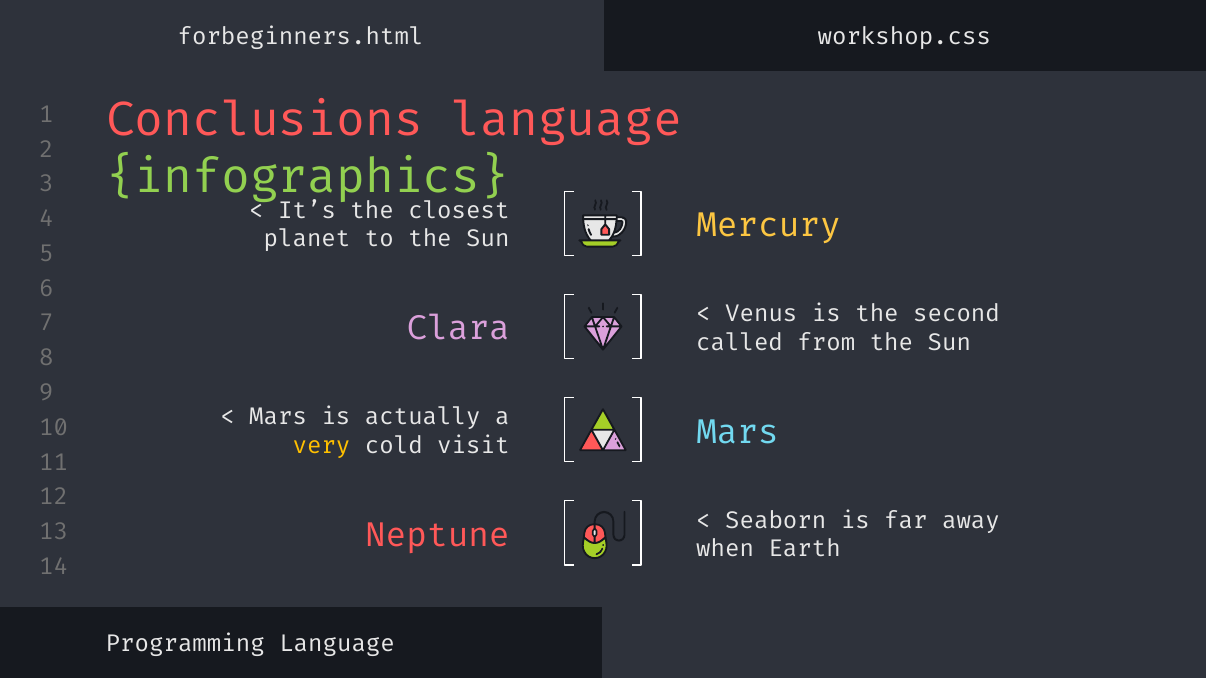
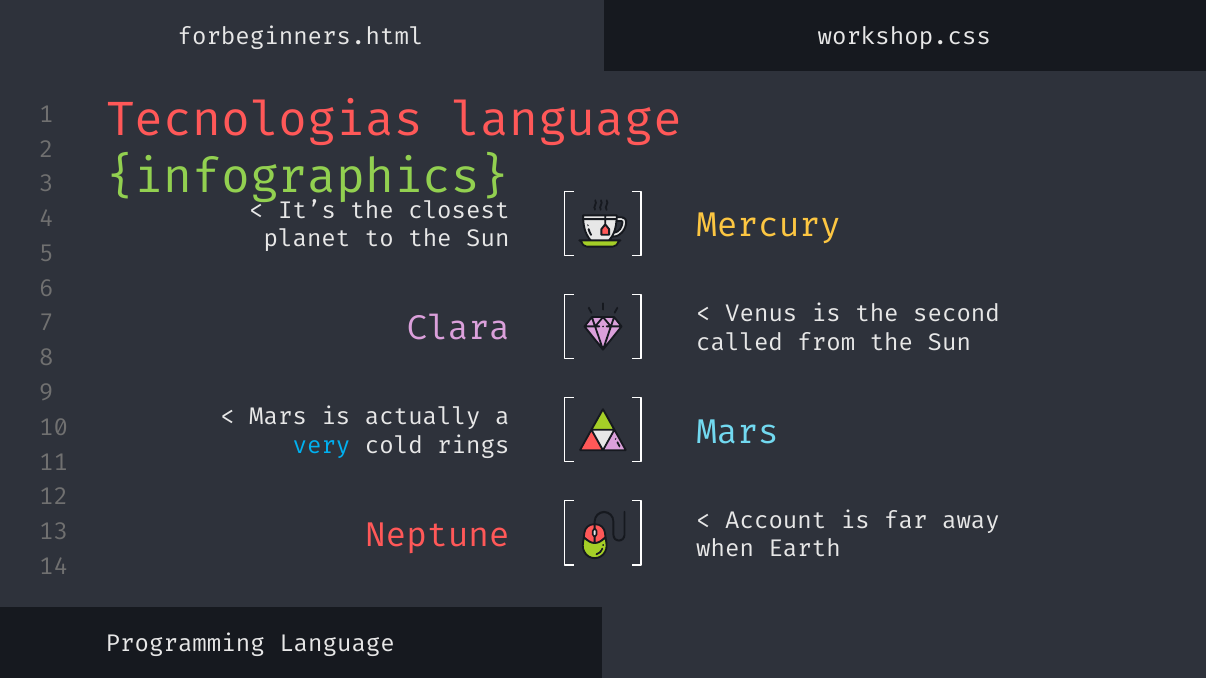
Conclusions: Conclusions -> Tecnologias
very colour: yellow -> light blue
visit: visit -> rings
Seaborn: Seaborn -> Account
